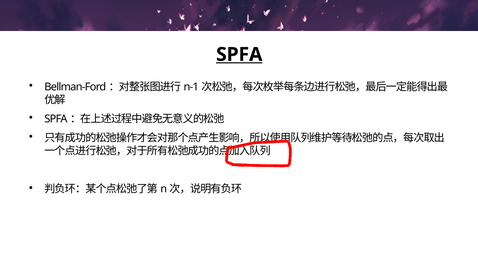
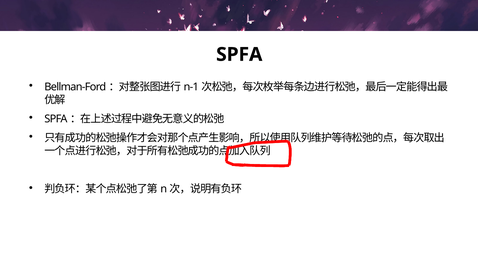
SPFA underline: present -> none
